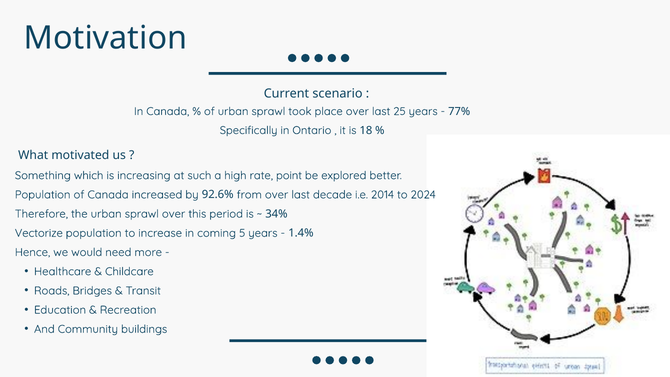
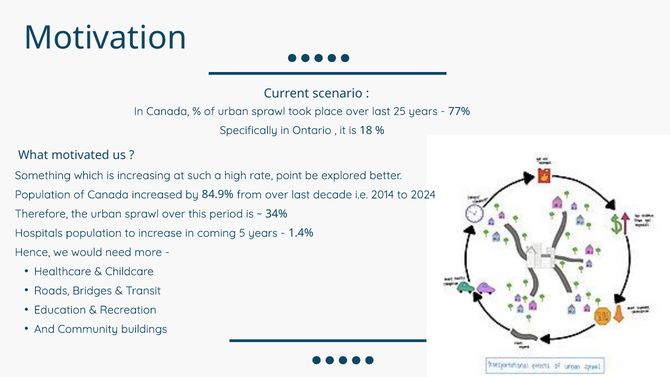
92.6%: 92.6% -> 84.9%
Vectorize: Vectorize -> Hospitals
